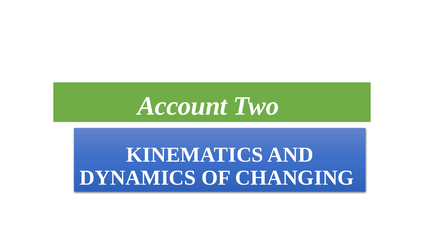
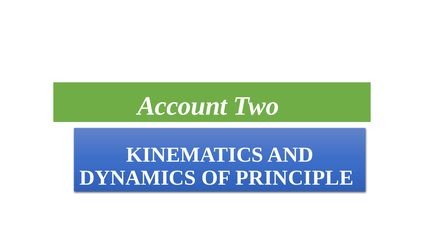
CHANGING: CHANGING -> PRINCIPLE
